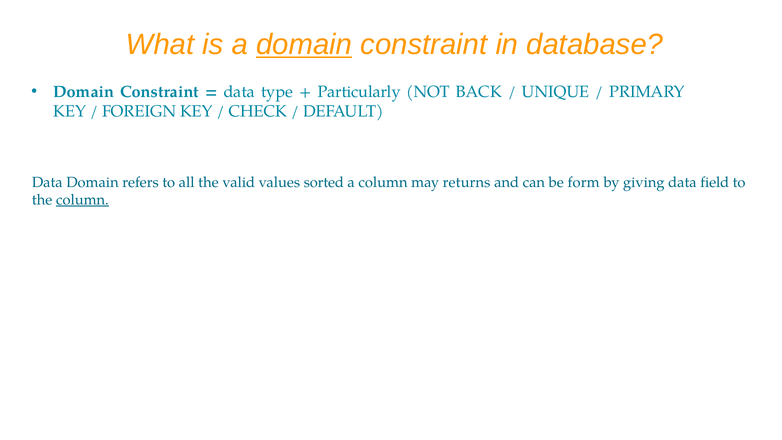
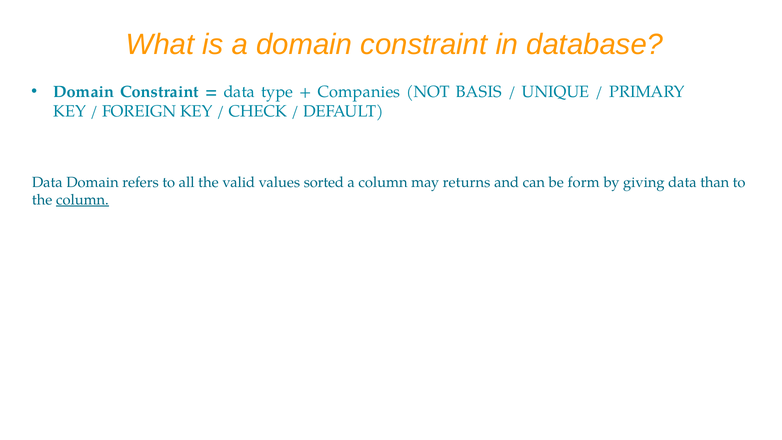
domain at (304, 45) underline: present -> none
Particularly: Particularly -> Companies
BACK: BACK -> BASIS
field: field -> than
